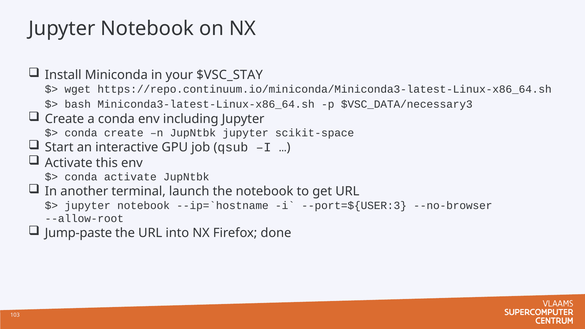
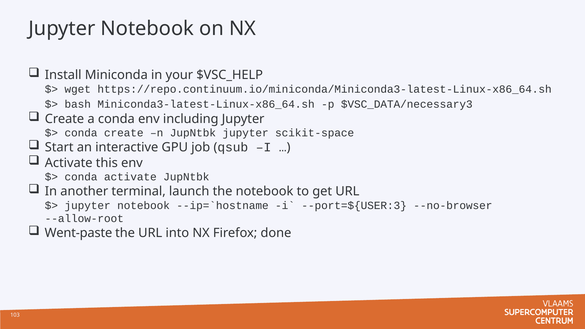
$VSC_STAY: $VSC_STAY -> $VSC_HELP
Jump-paste: Jump-paste -> Went-paste
